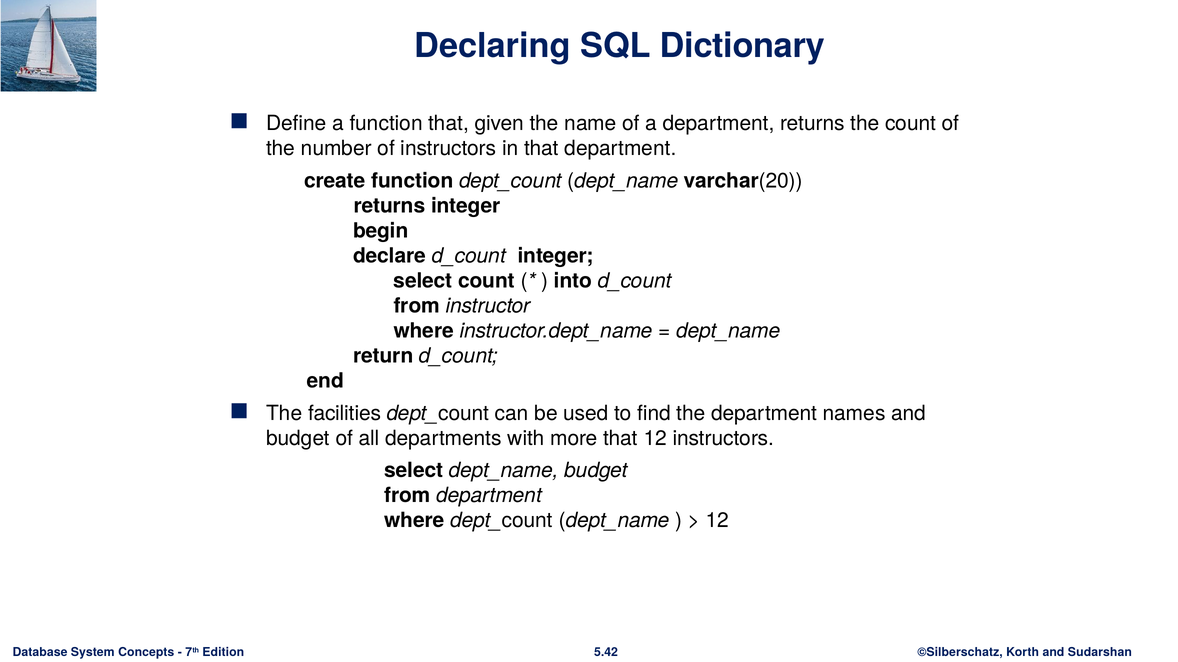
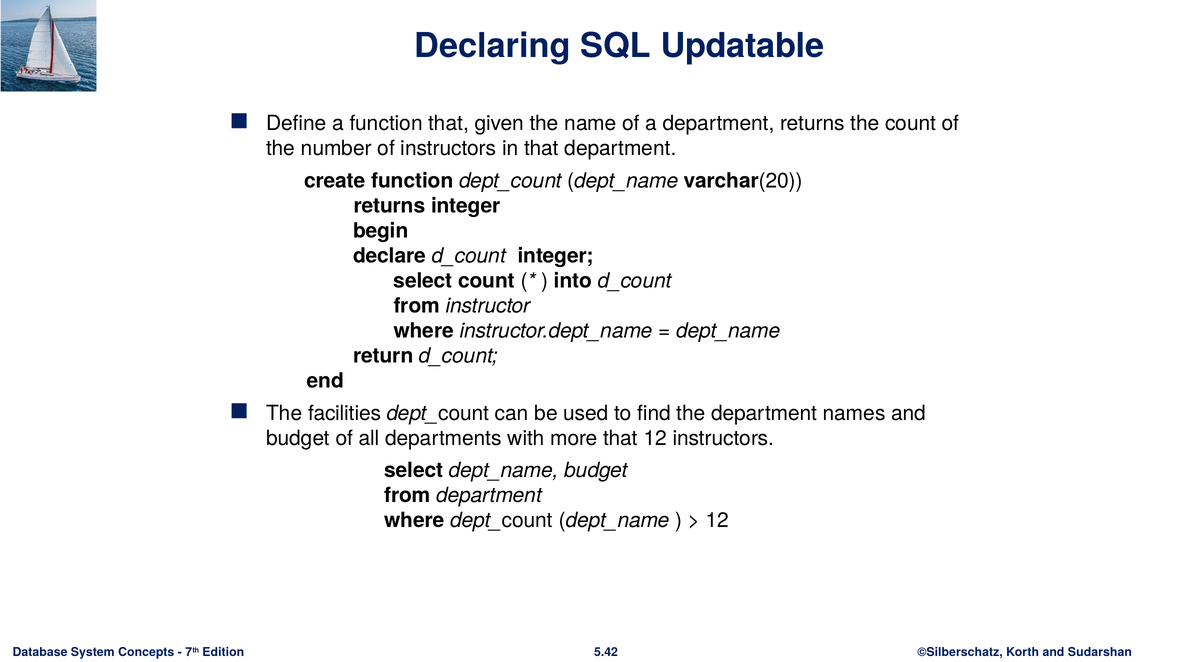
Dictionary: Dictionary -> Updatable
